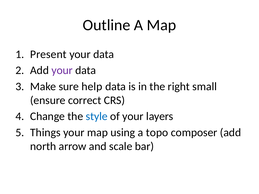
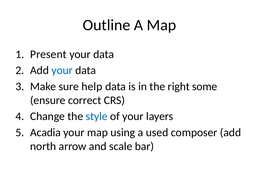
your at (62, 70) colour: purple -> blue
small: small -> some
Things: Things -> Acadia
topo: topo -> used
